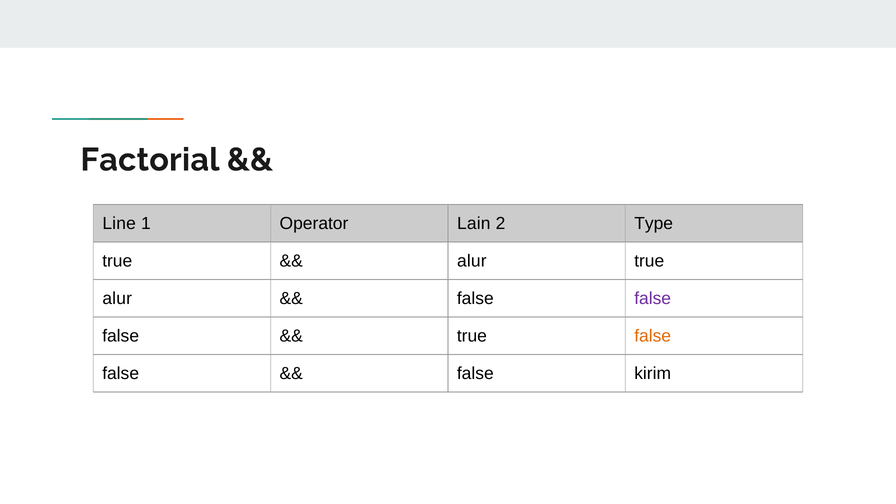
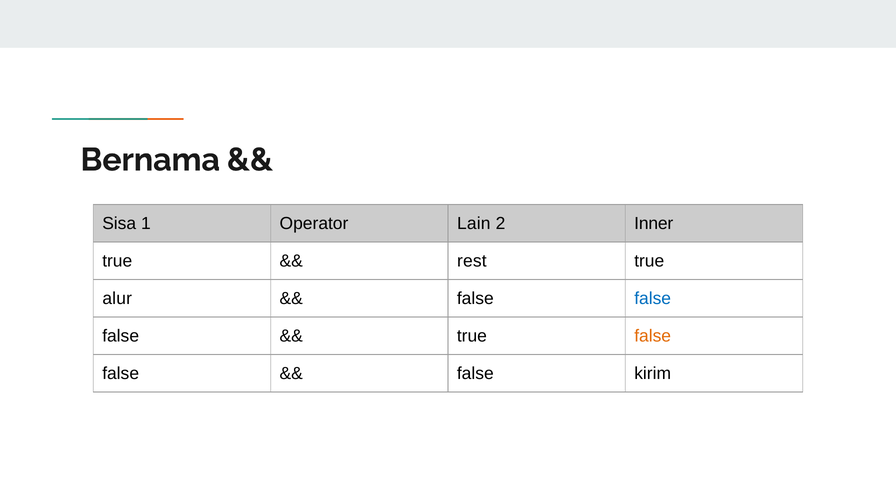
Factorial: Factorial -> Bernama
Line: Line -> Sisa
Type: Type -> Inner
alur at (472, 261): alur -> rest
false at (653, 299) colour: purple -> blue
